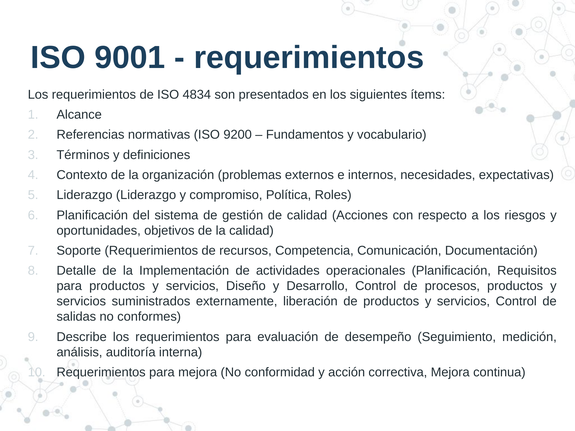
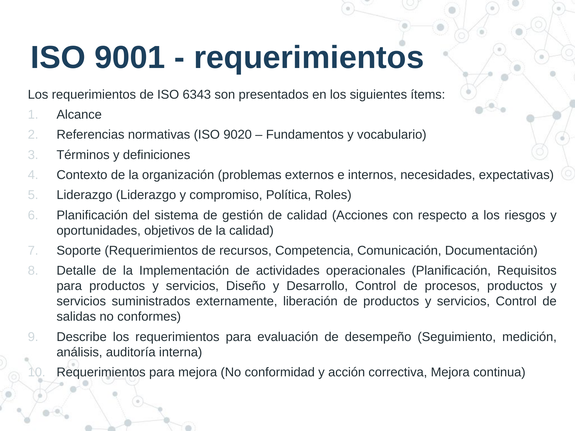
4834: 4834 -> 6343
9200: 9200 -> 9020
